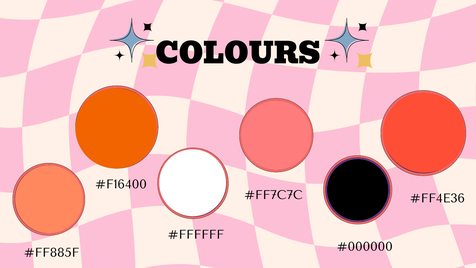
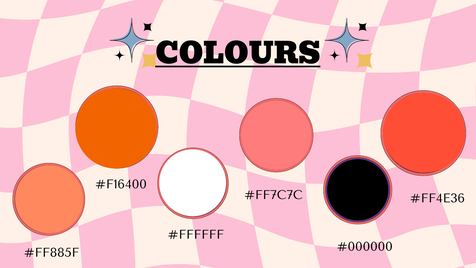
COLOURS underline: none -> present
